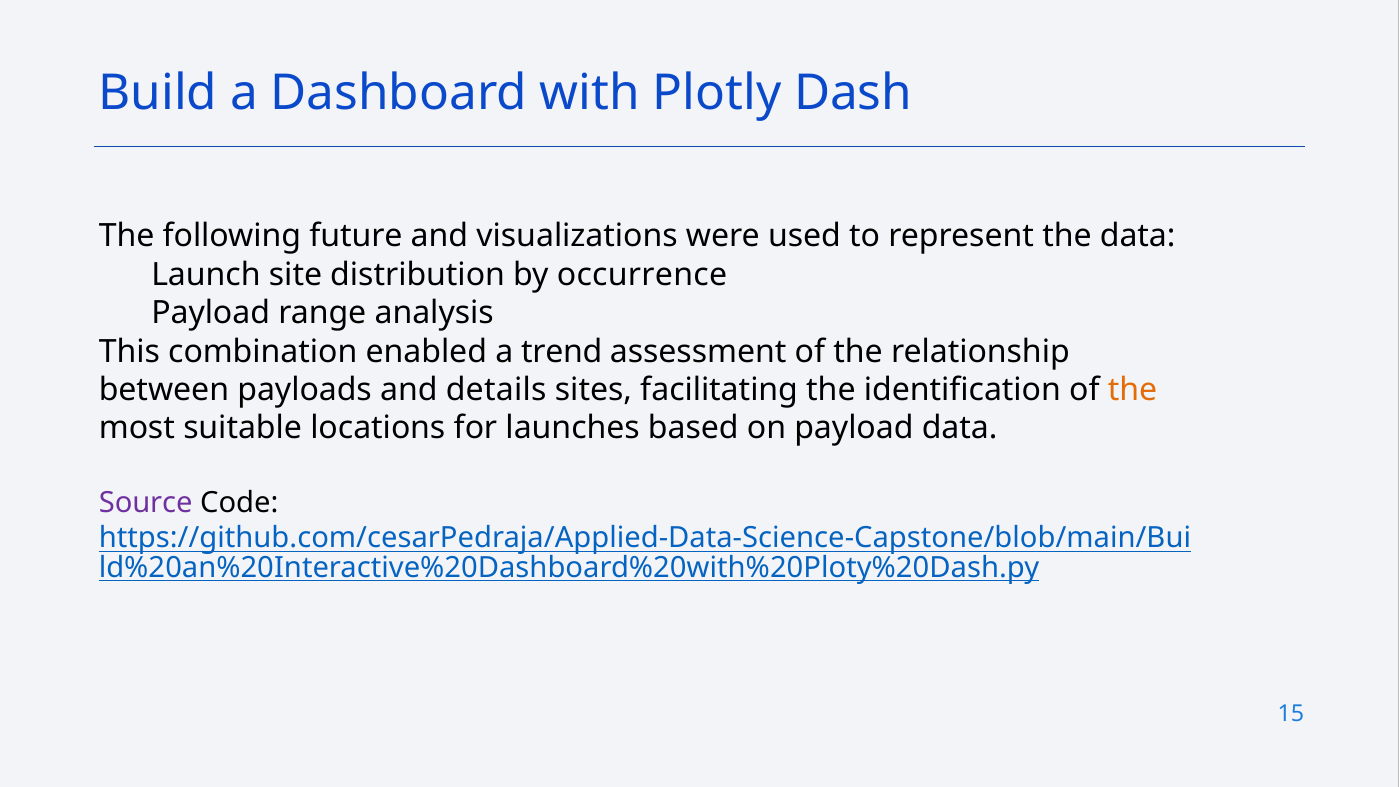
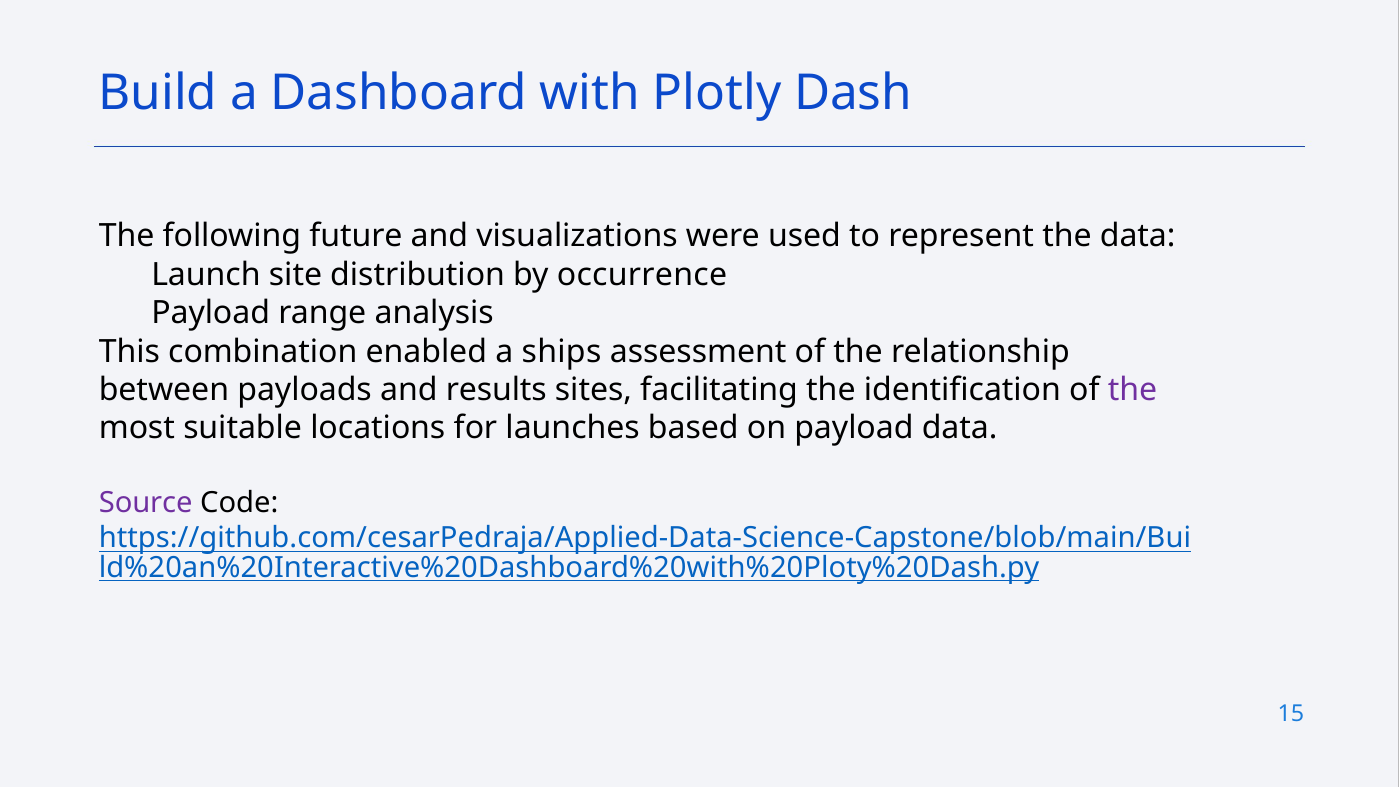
trend: trend -> ships
details: details -> results
the at (1132, 390) colour: orange -> purple
